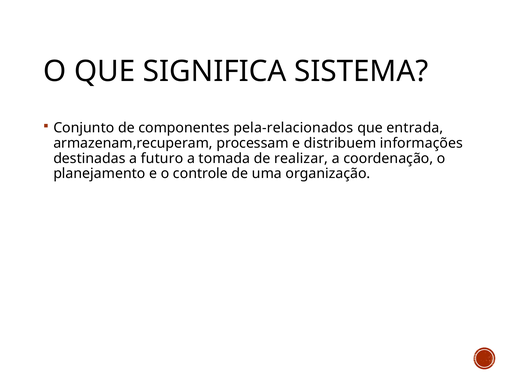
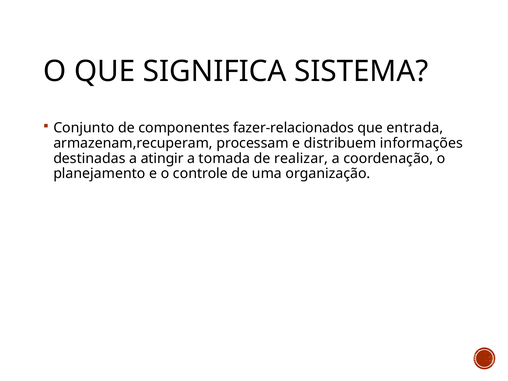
pela-relacionados: pela-relacionados -> fazer-relacionados
futuro: futuro -> atingir
